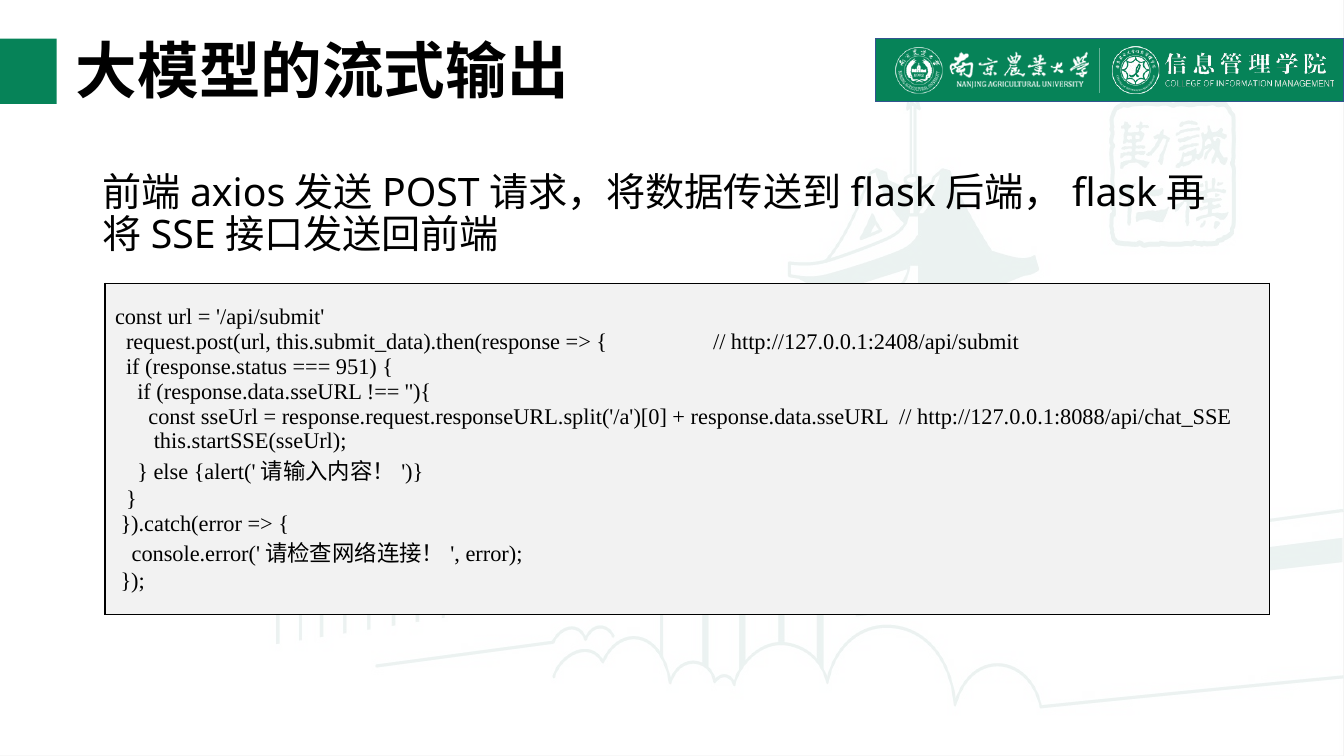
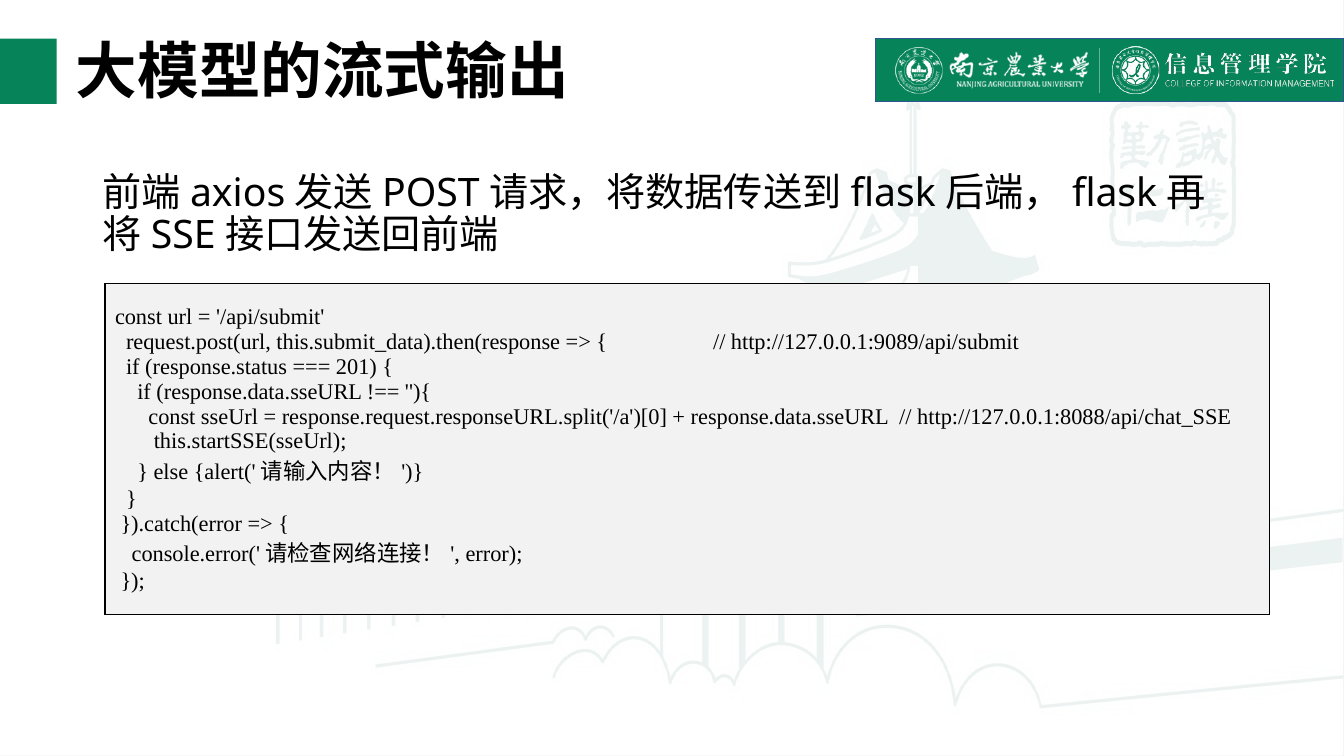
http://127.0.0.1:2408/api/submit: http://127.0.0.1:2408/api/submit -> http://127.0.0.1:9089/api/submit
951: 951 -> 201
